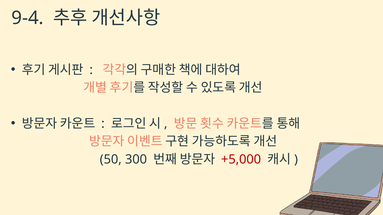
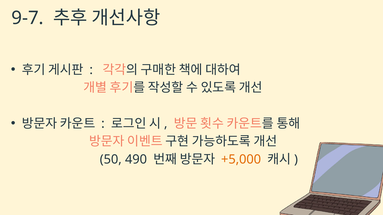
9-4: 9-4 -> 9-7
300: 300 -> 490
+5,000 colour: red -> orange
